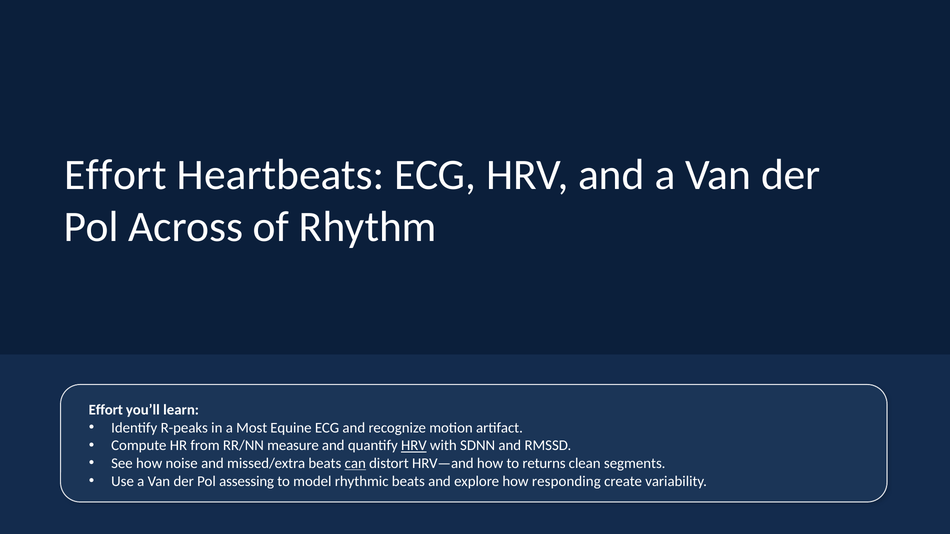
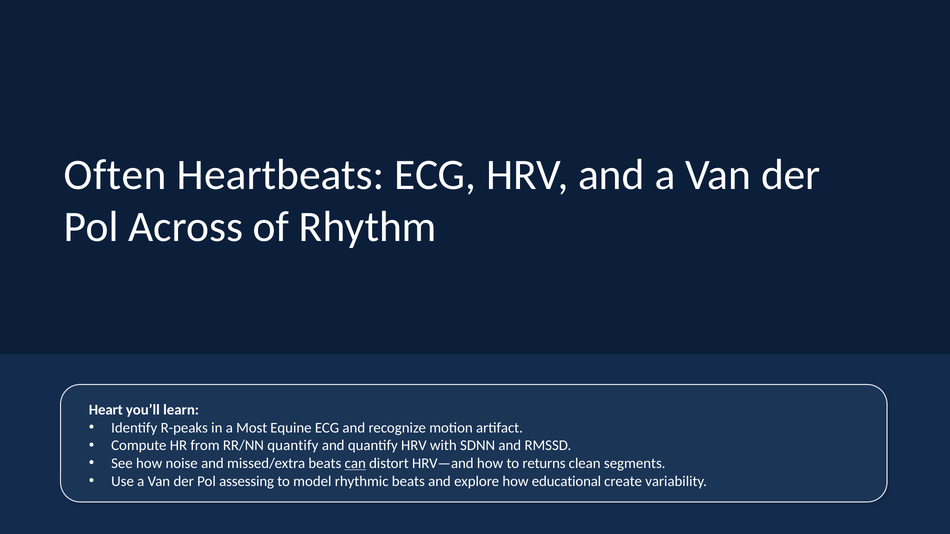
Effort at (115, 175): Effort -> Often
Effort at (106, 410): Effort -> Heart
RR/NN measure: measure -> quantify
HRV at (414, 446) underline: present -> none
responding: responding -> educational
